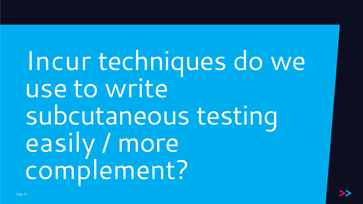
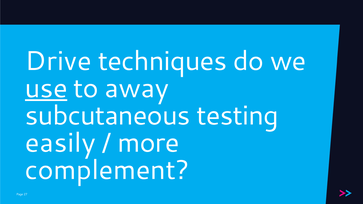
Incur: Incur -> Drive
use underline: none -> present
write: write -> away
